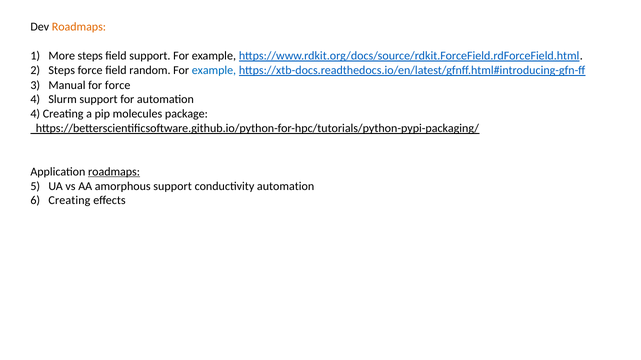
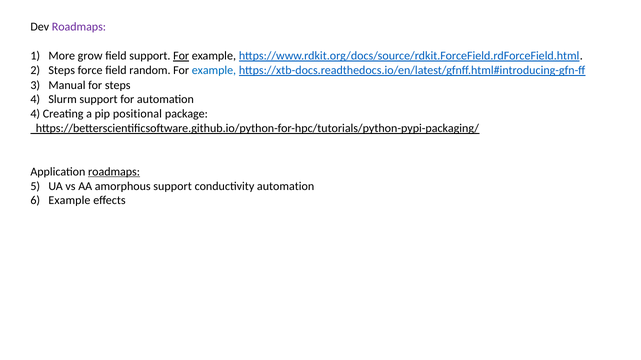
Roadmaps at (79, 27) colour: orange -> purple
More steps: steps -> grow
For at (181, 56) underline: none -> present
for force: force -> steps
molecules: molecules -> positional
Creating at (69, 201): Creating -> Example
